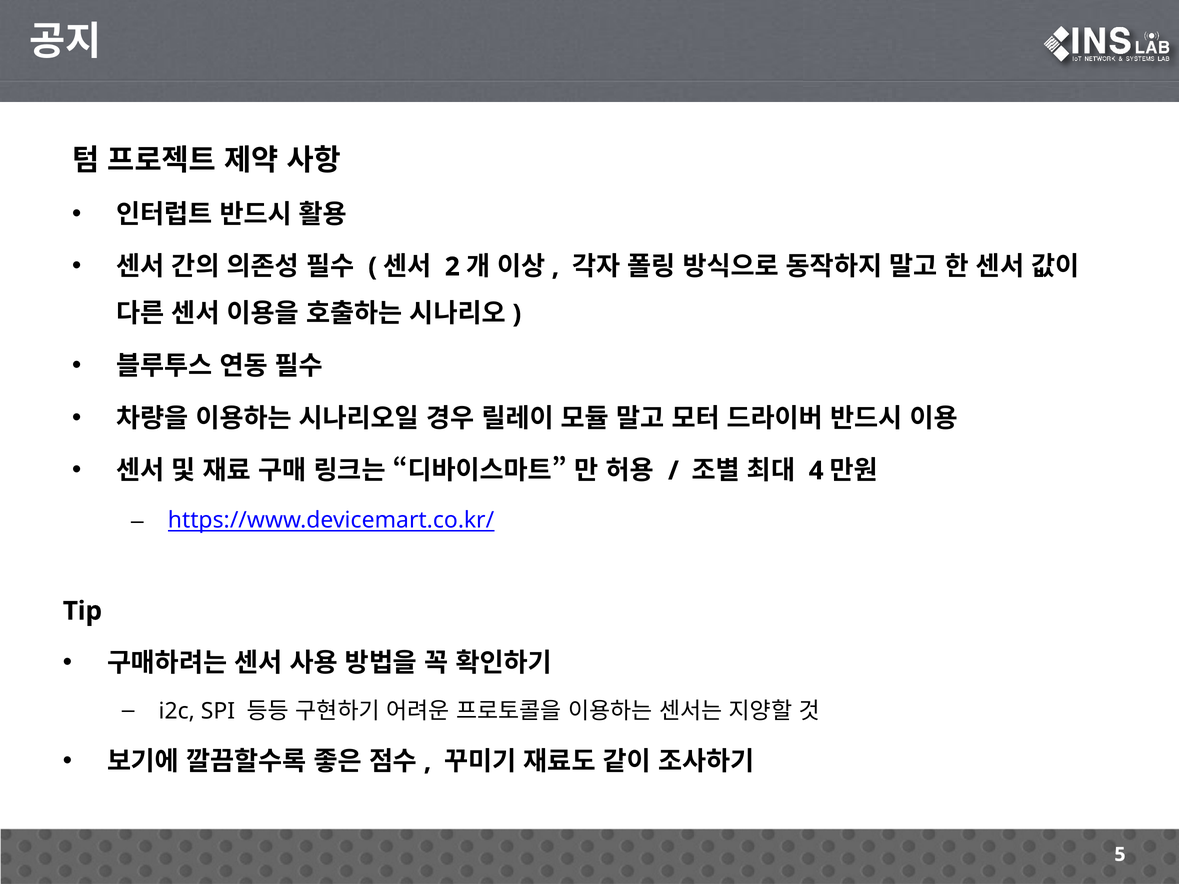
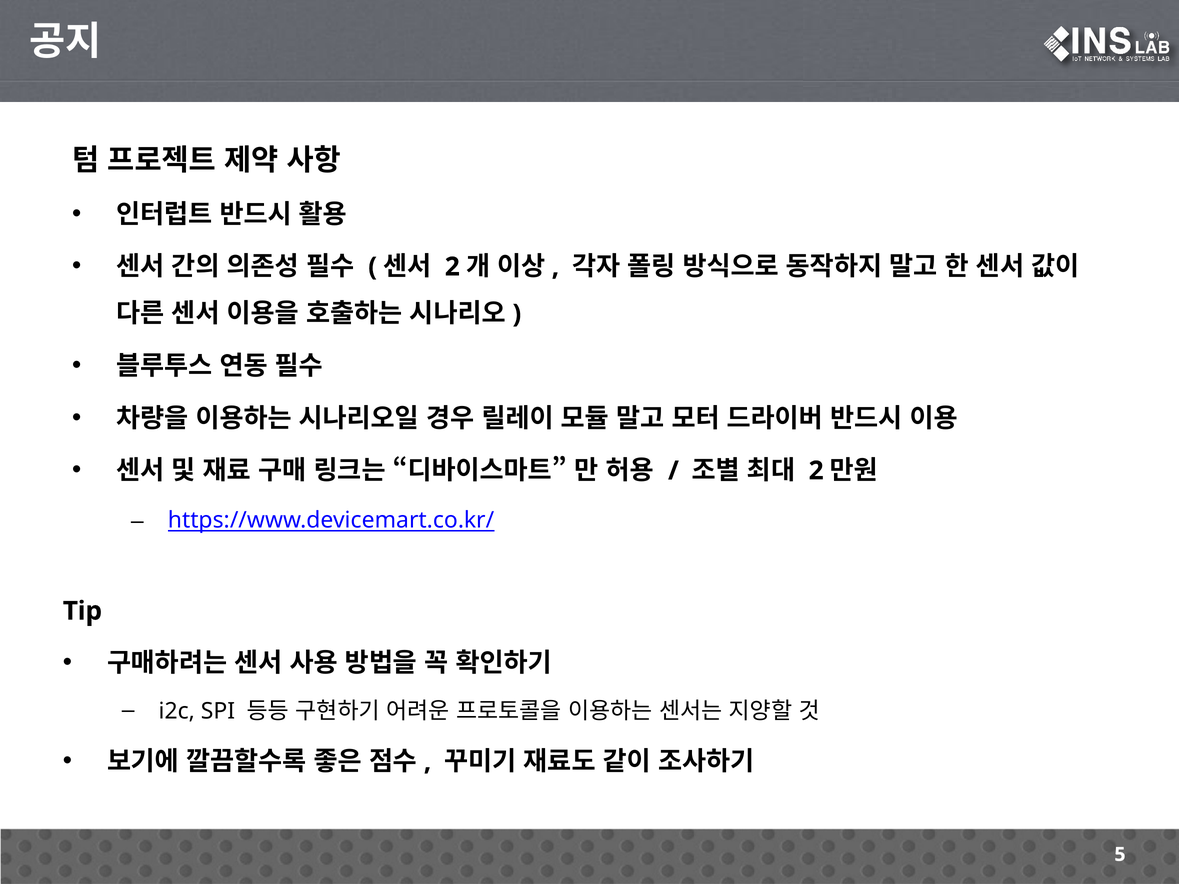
4 at (816, 471): 4 -> 2
